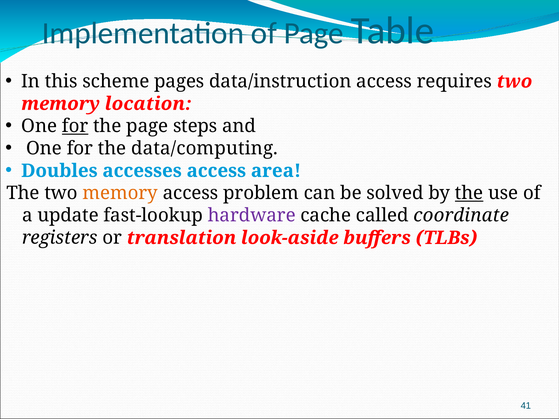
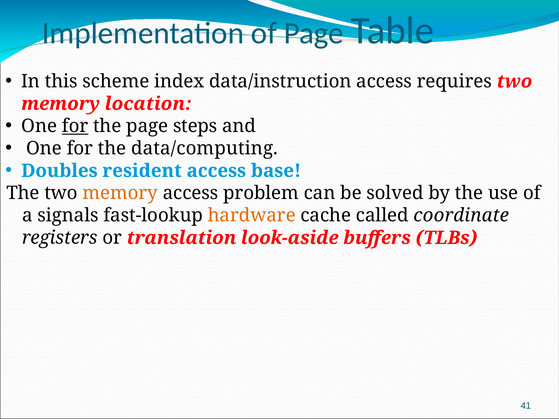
pages: pages -> index
accesses: accesses -> resident
area: area -> base
the at (469, 193) underline: present -> none
update: update -> signals
hardware colour: purple -> orange
